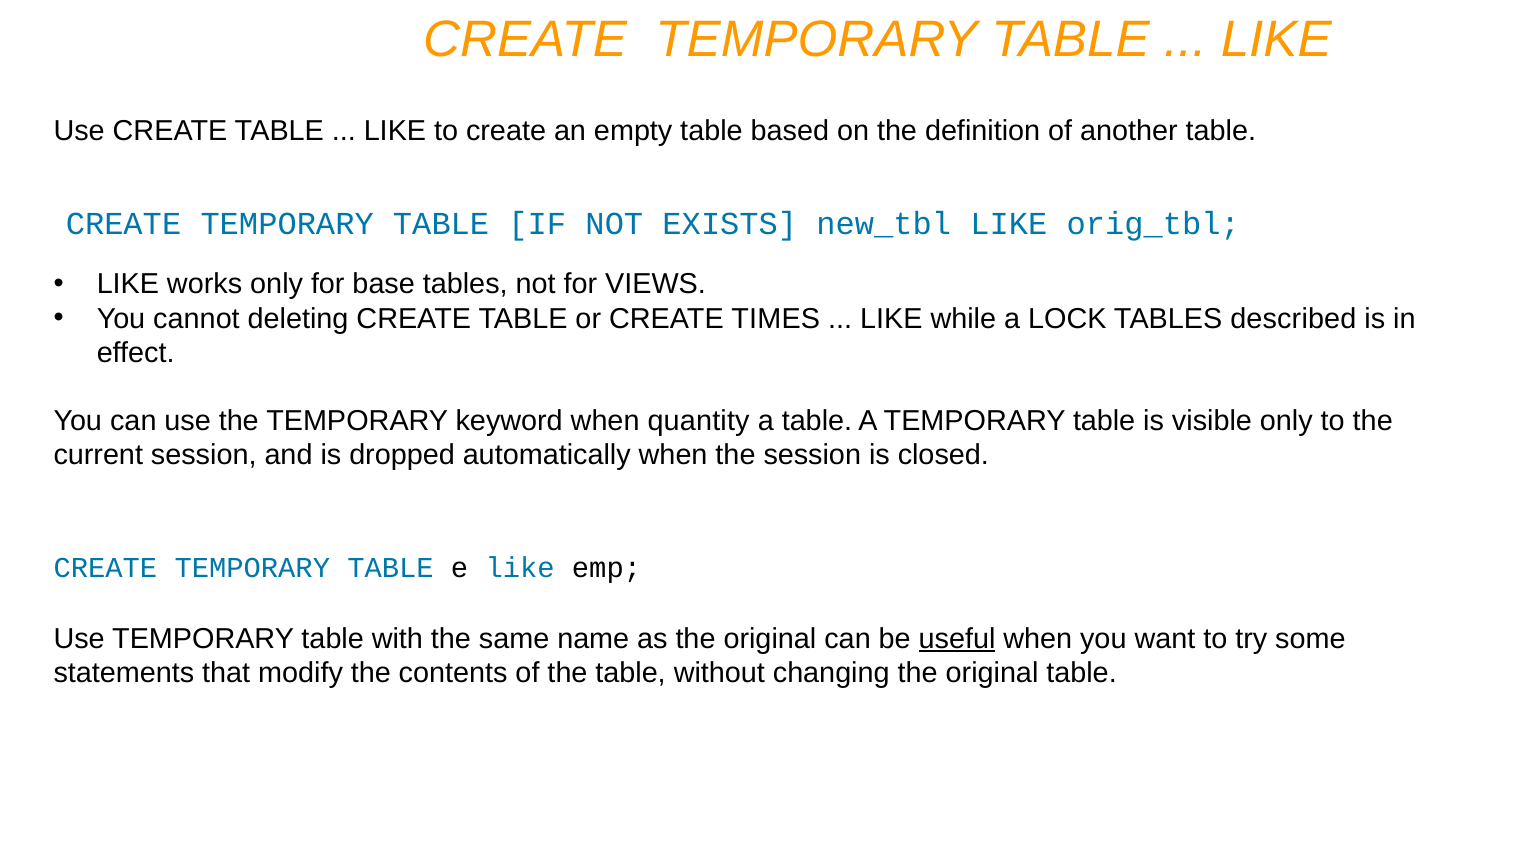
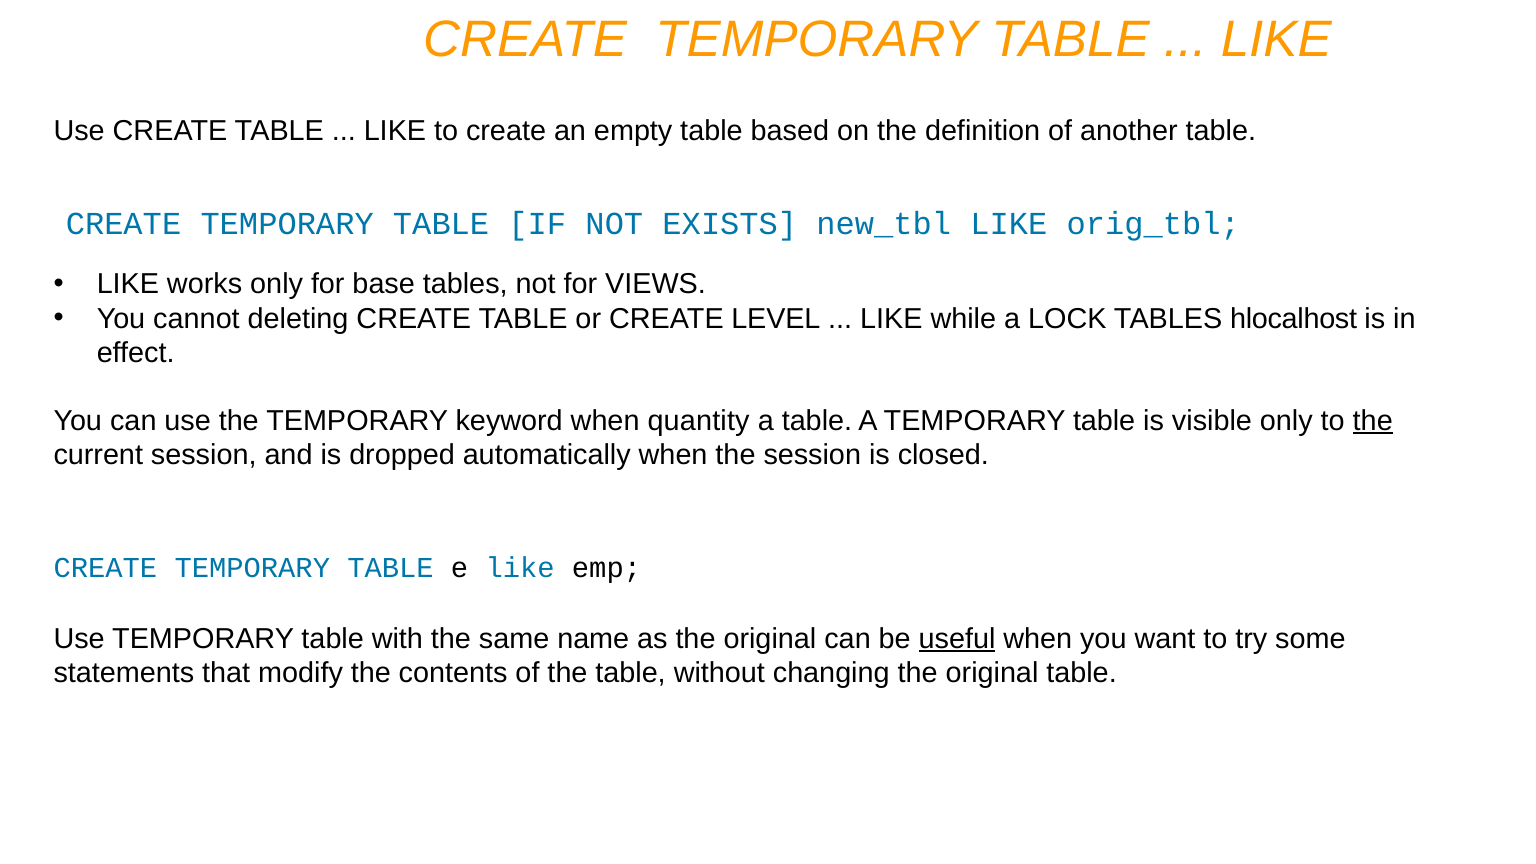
TIMES: TIMES -> LEVEL
described: described -> hlocalhost
the at (1373, 421) underline: none -> present
